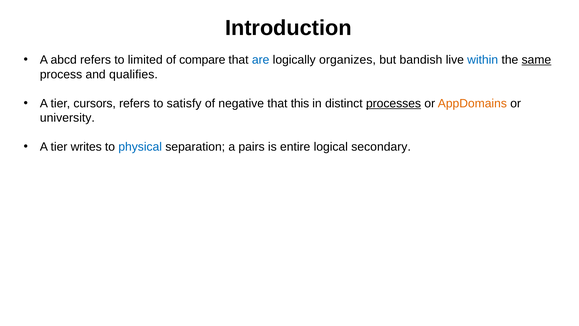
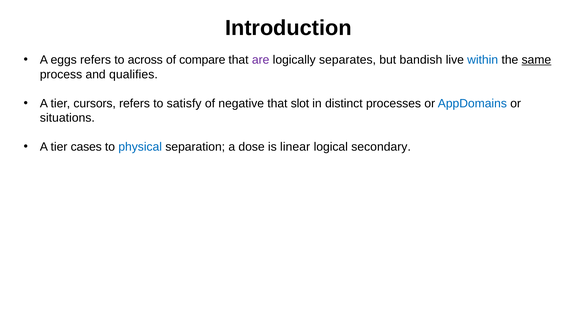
abcd: abcd -> eggs
limited: limited -> across
are colour: blue -> purple
organizes: organizes -> separates
this: this -> slot
processes underline: present -> none
AppDomains colour: orange -> blue
university: university -> situations
writes: writes -> cases
pairs: pairs -> dose
entire: entire -> linear
